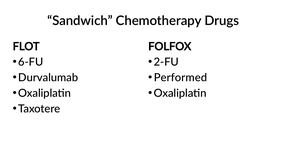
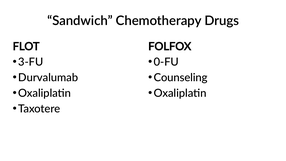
6-FU: 6-FU -> 3-FU
2-FU: 2-FU -> 0-FU
Performed: Performed -> Counseling
